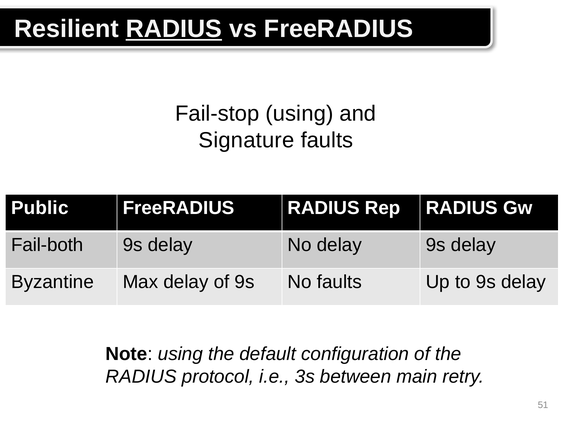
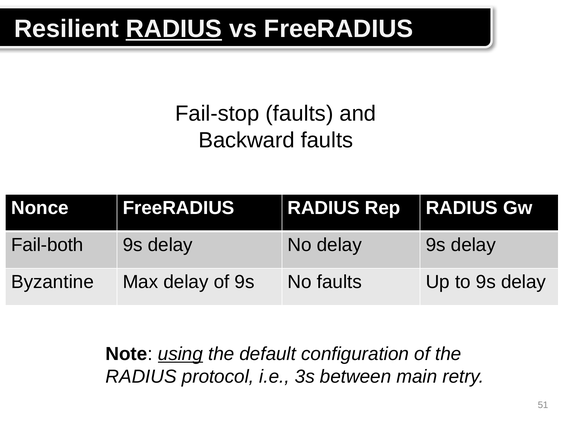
Fail-stop using: using -> faults
Signature: Signature -> Backward
Public: Public -> Nonce
using at (180, 354) underline: none -> present
